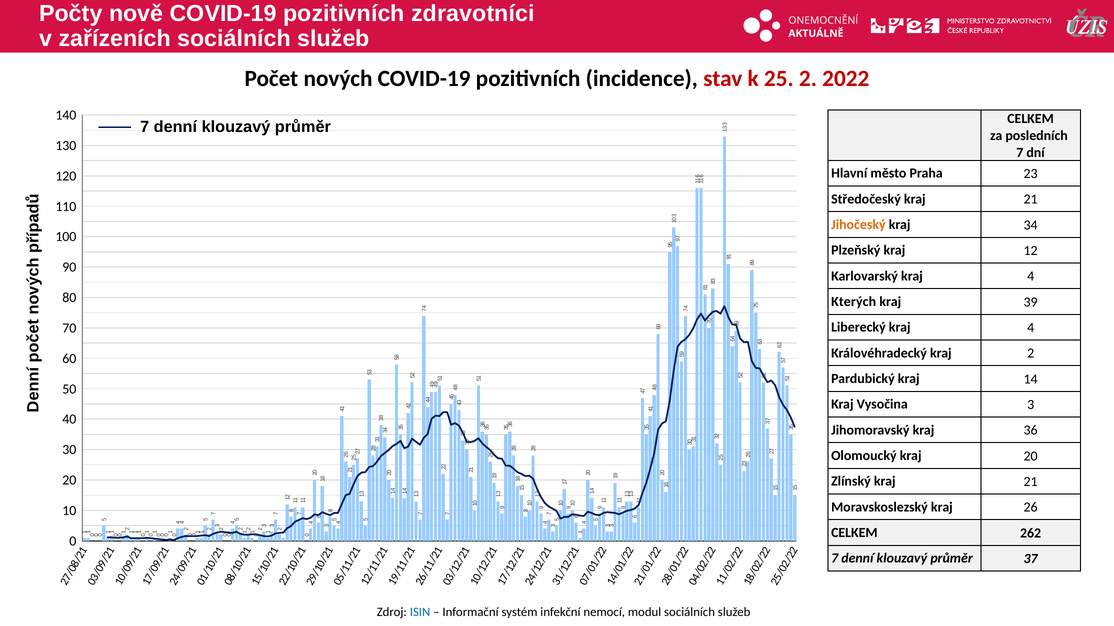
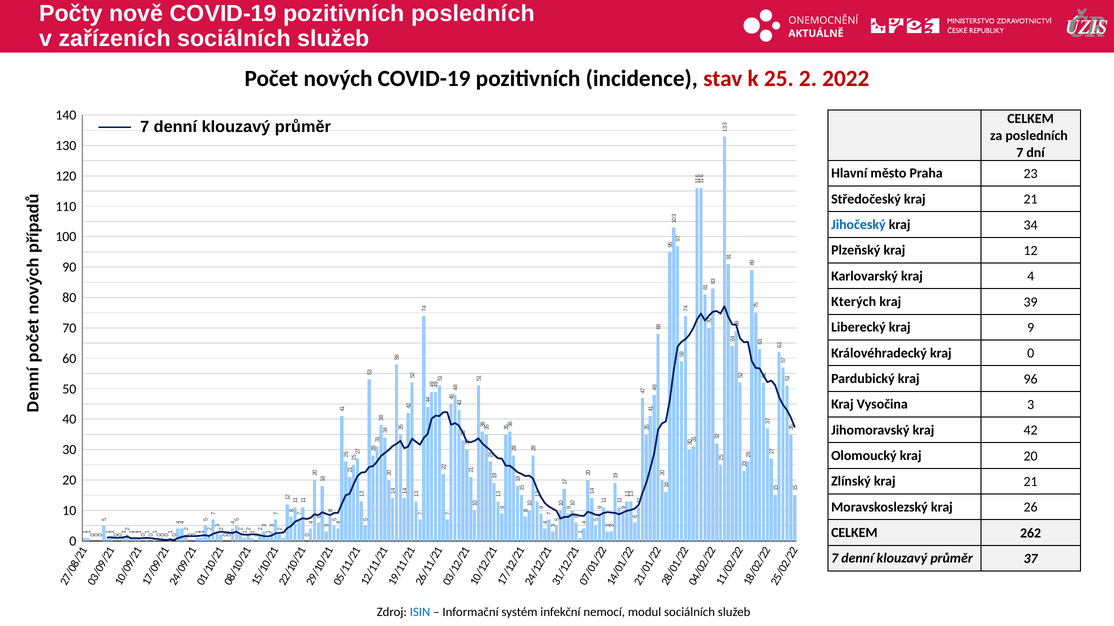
pozitivních zdravotníci: zdravotníci -> posledních
Jihočeský colour: orange -> blue
Liberecký kraj 4: 4 -> 9
kraj 2: 2 -> 0
14: 14 -> 96
36: 36 -> 42
